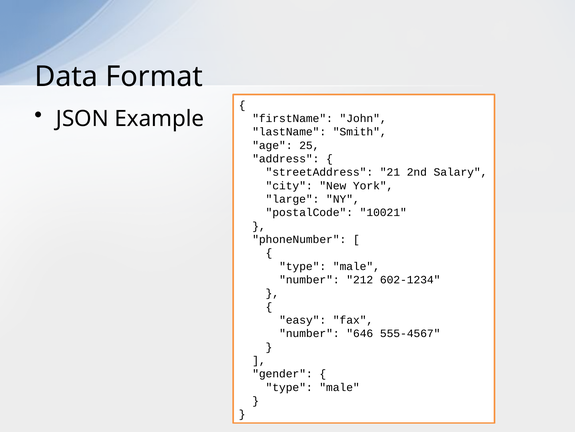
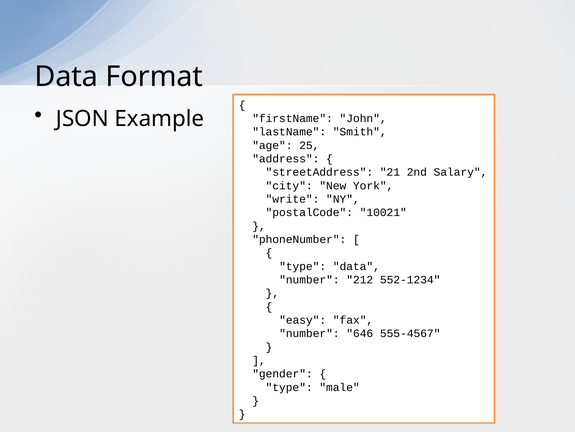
large: large -> write
male at (356, 266): male -> data
602-1234: 602-1234 -> 552-1234
